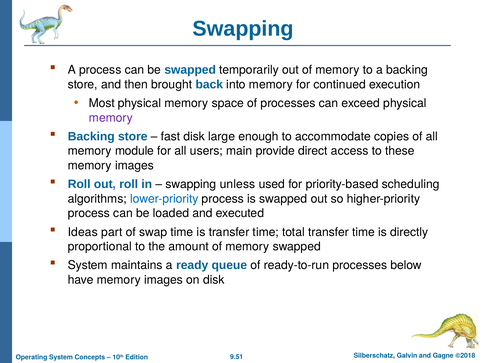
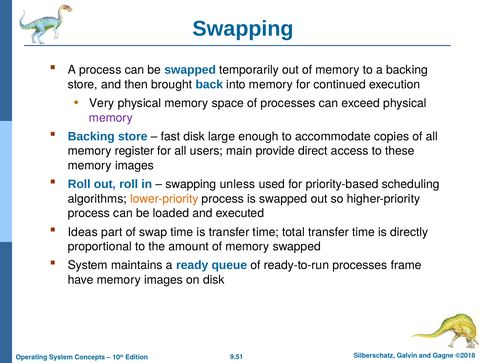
Most: Most -> Very
module: module -> register
lower-priority colour: blue -> orange
below: below -> frame
